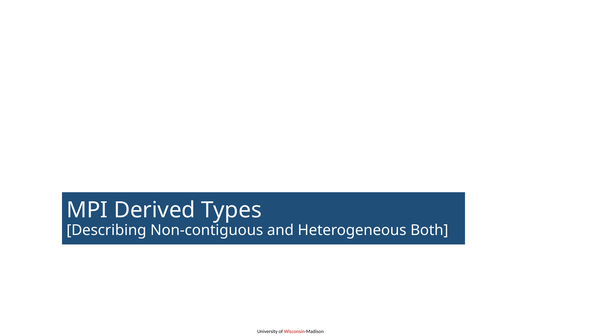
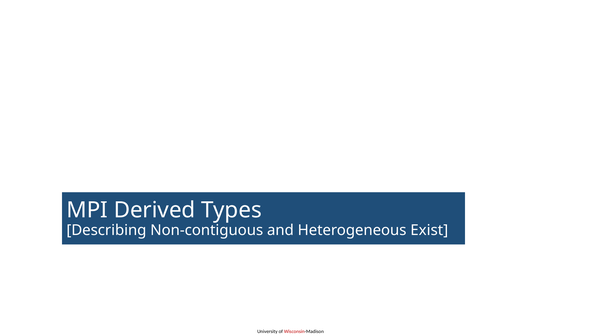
Both: Both -> Exist
